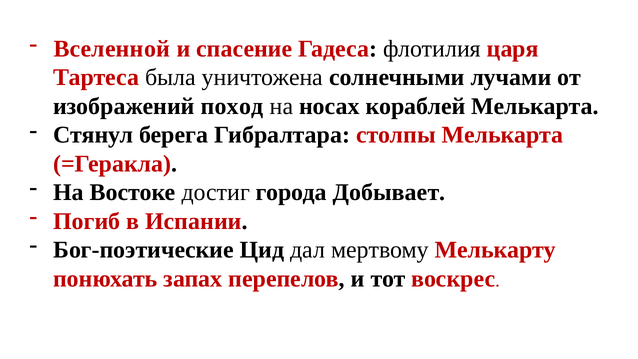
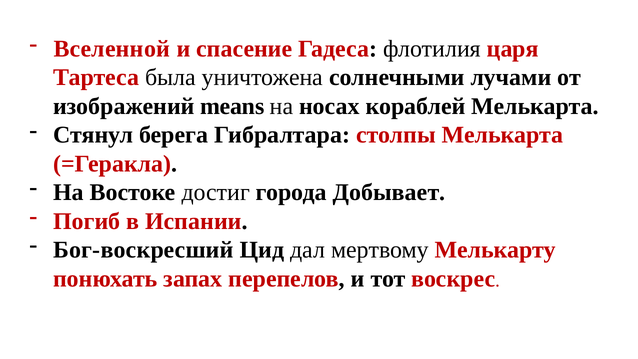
поход: поход -> means
Бог-поэтические: Бог-поэтические -> Бог-воскресший
